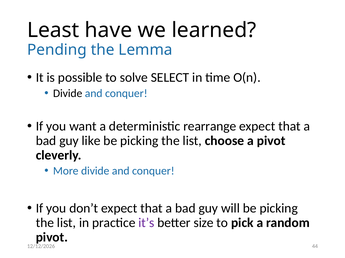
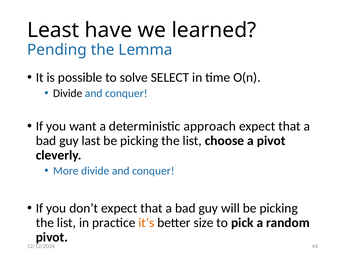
rearrange: rearrange -> approach
like: like -> last
it’s colour: purple -> orange
